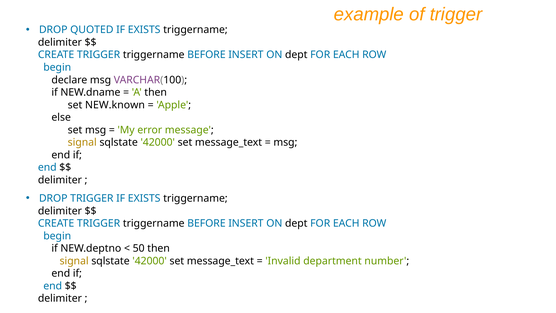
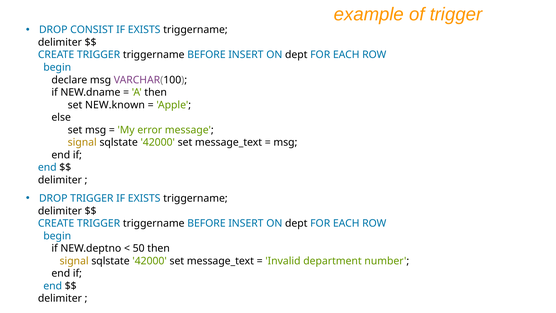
QUOTED: QUOTED -> CONSIST
